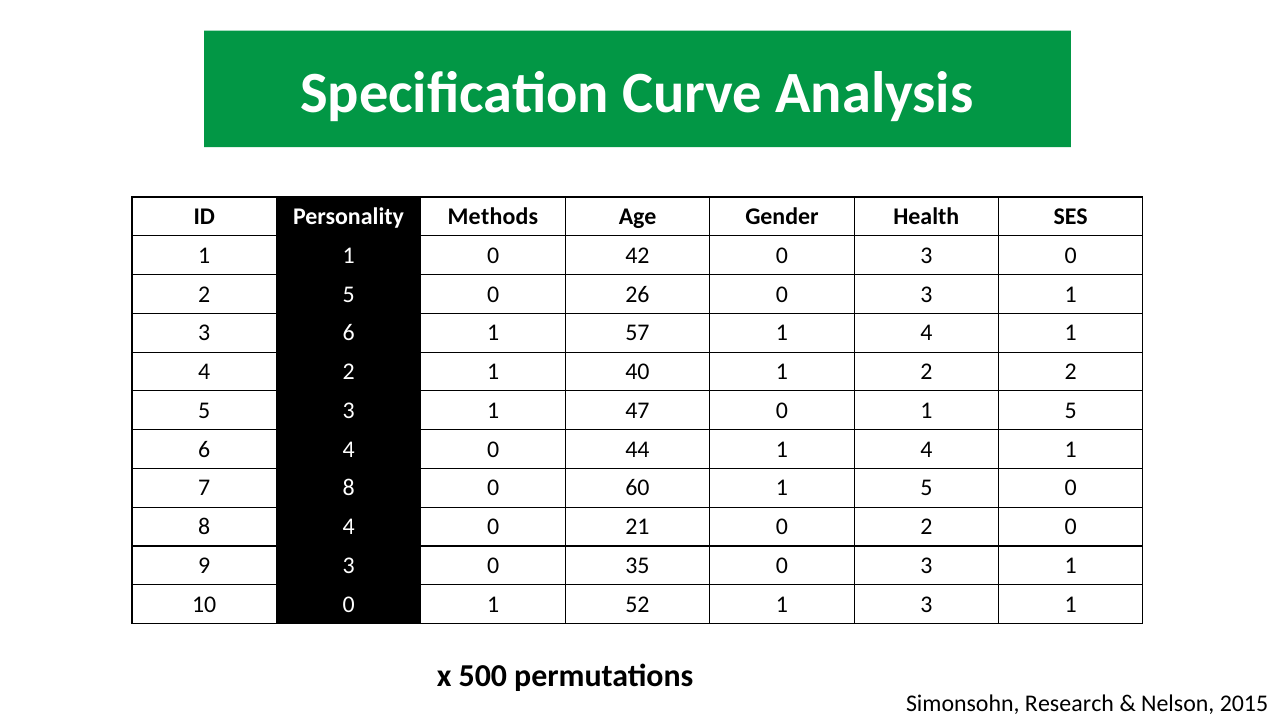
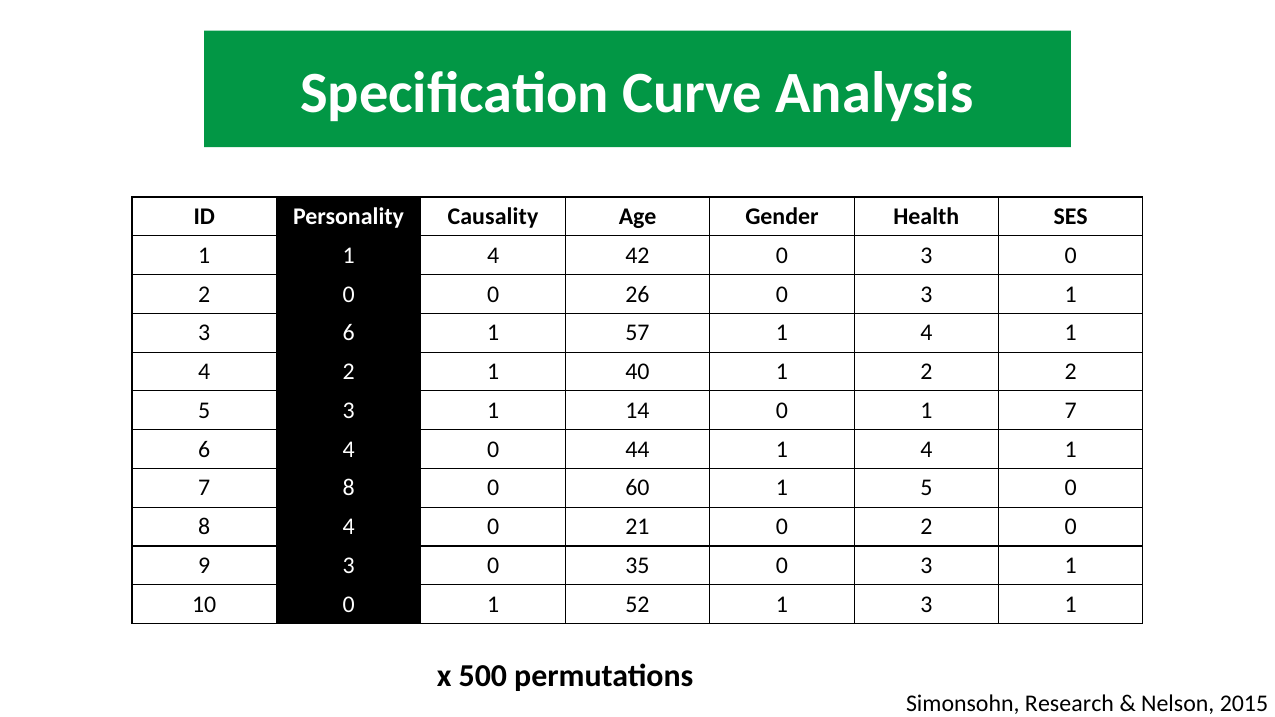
Methods: Methods -> Causality
1 1 0: 0 -> 4
5 at (349, 294): 5 -> 0
47: 47 -> 14
0 1 5: 5 -> 7
